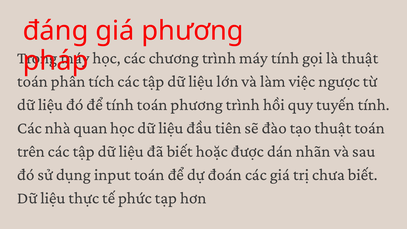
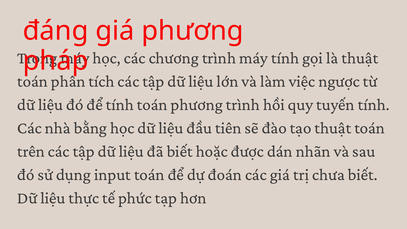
quan: quan -> bằng
